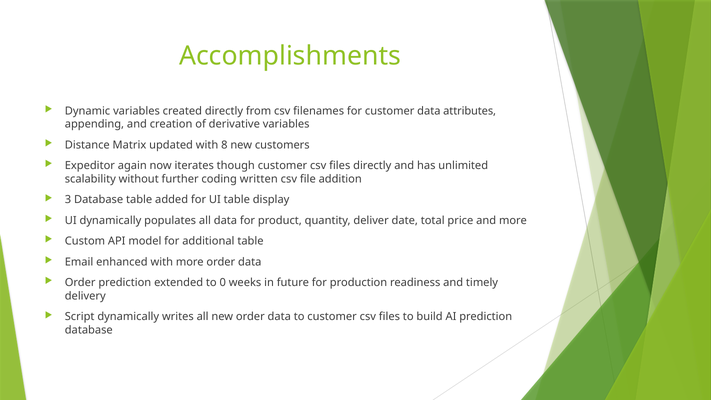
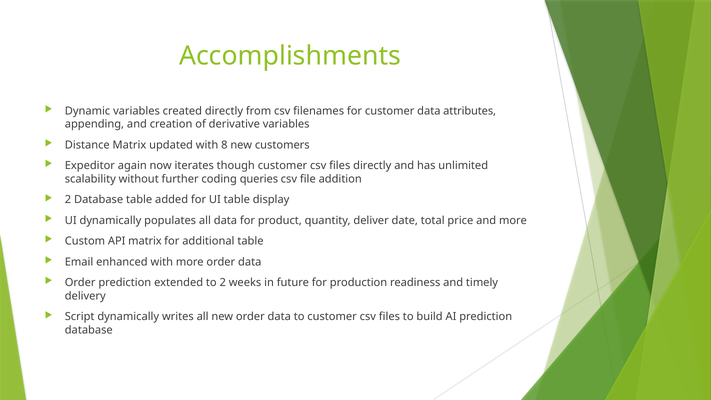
written: written -> queries
3 at (68, 200): 3 -> 2
API model: model -> matrix
to 0: 0 -> 2
